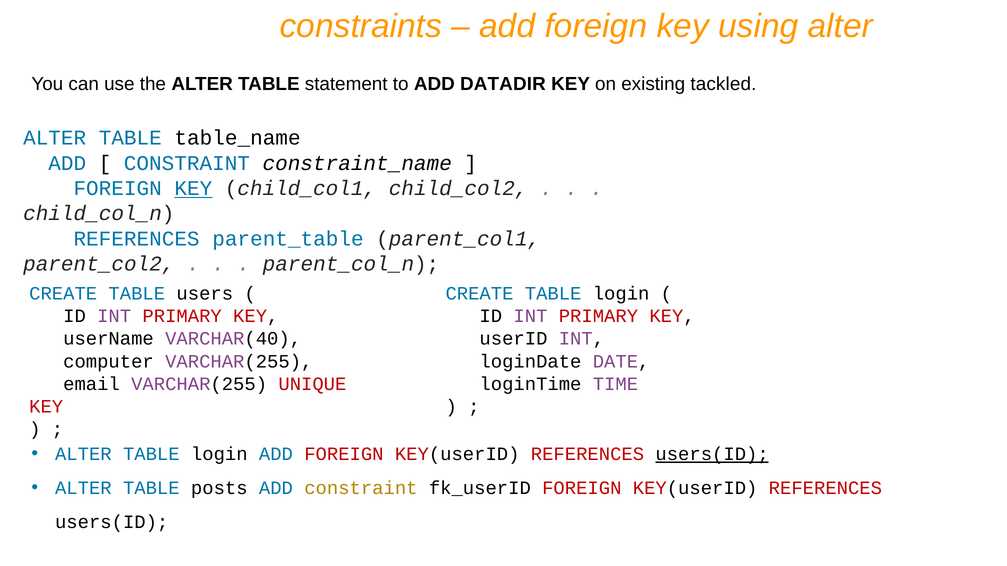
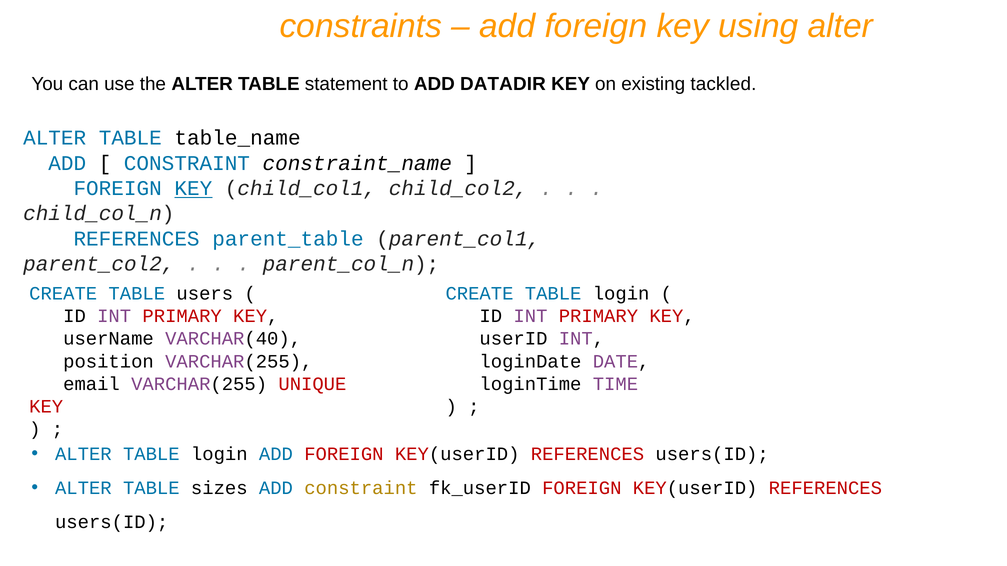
computer: computer -> position
users(ID at (712, 455) underline: present -> none
posts: posts -> sizes
